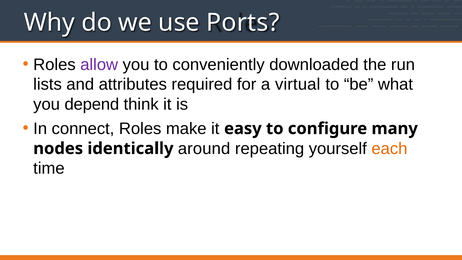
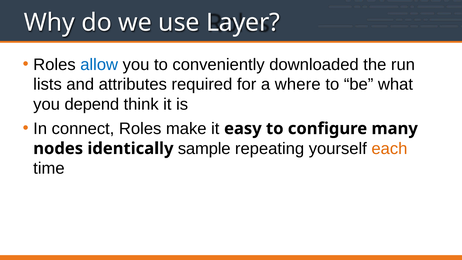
Ports: Ports -> Layer
allow colour: purple -> blue
virtual: virtual -> where
around: around -> sample
